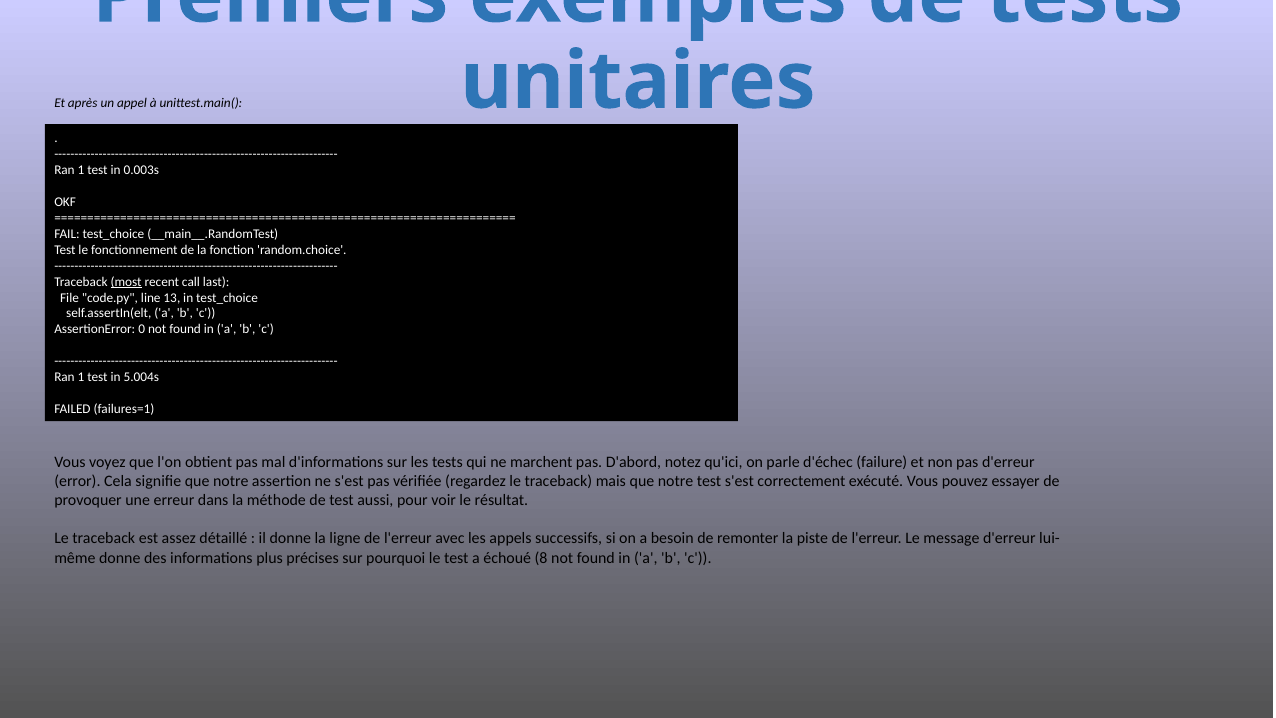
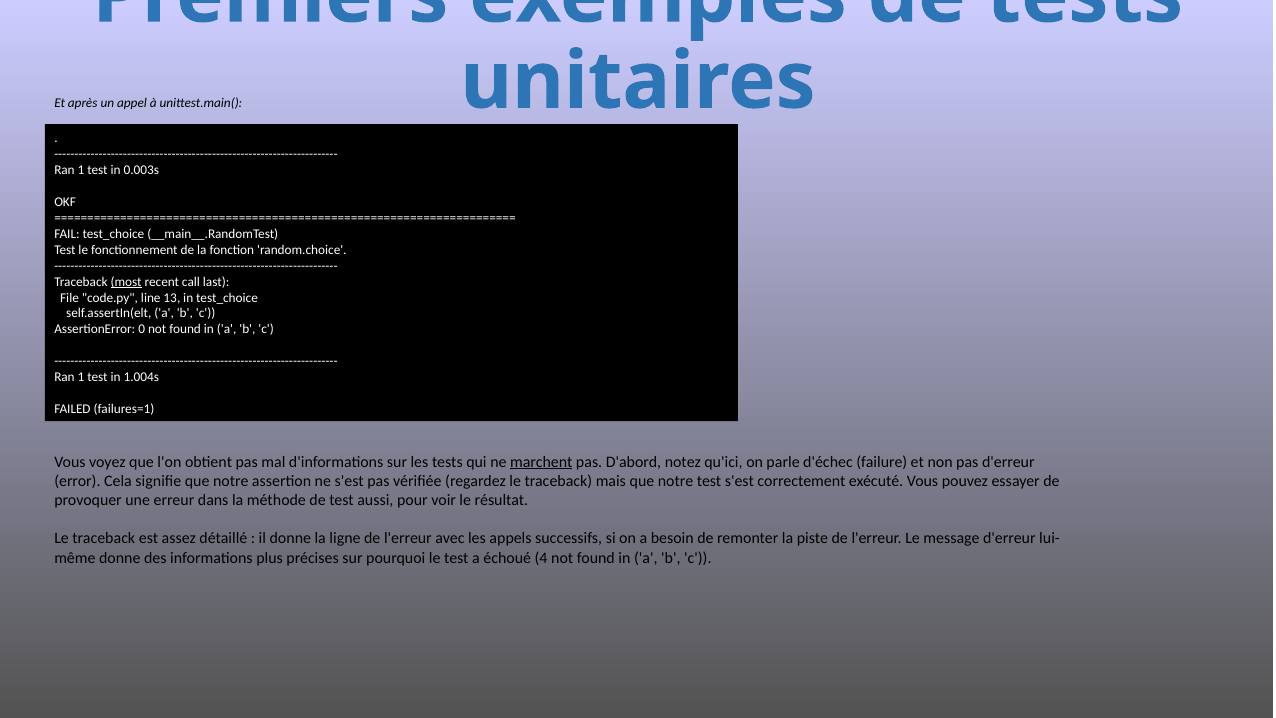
5.004s: 5.004s -> 1.004s
marchent underline: none -> present
8: 8 -> 4
